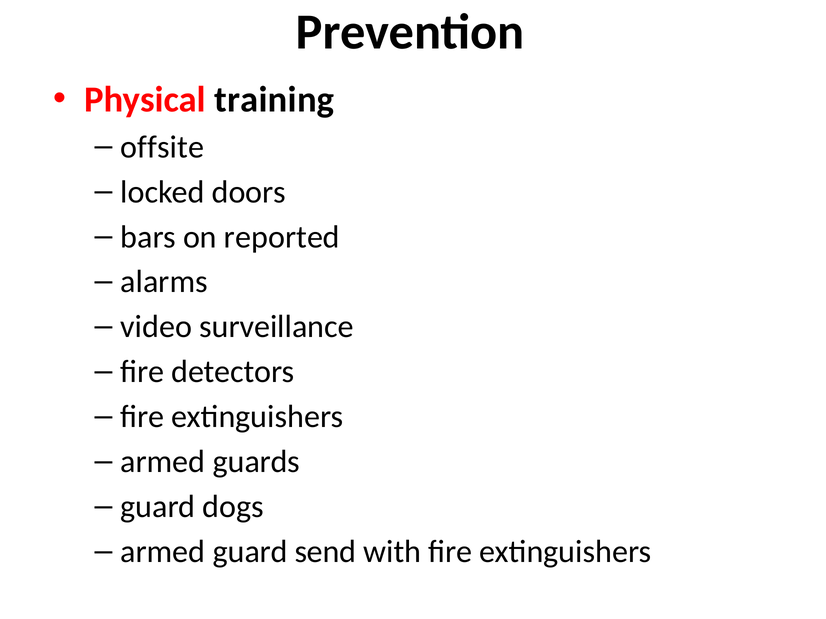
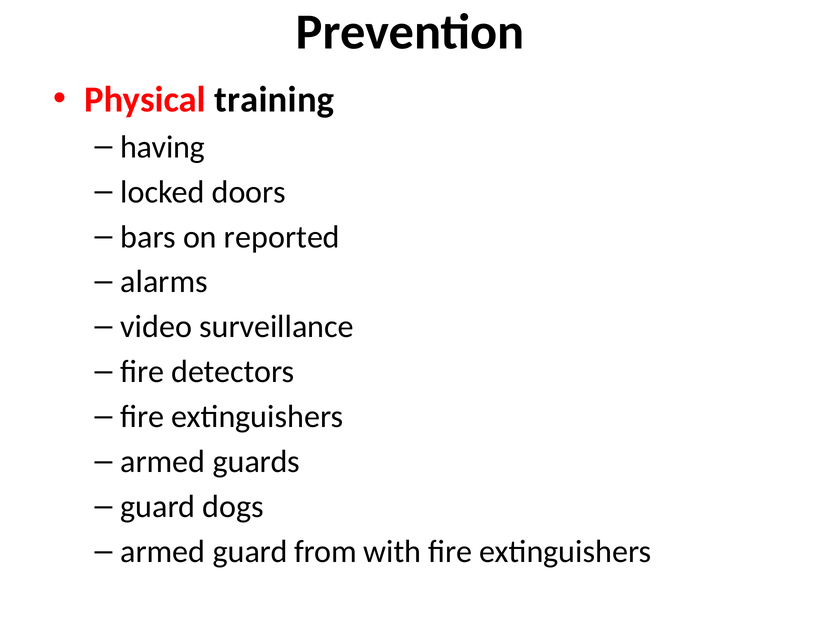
offsite: offsite -> having
send: send -> from
